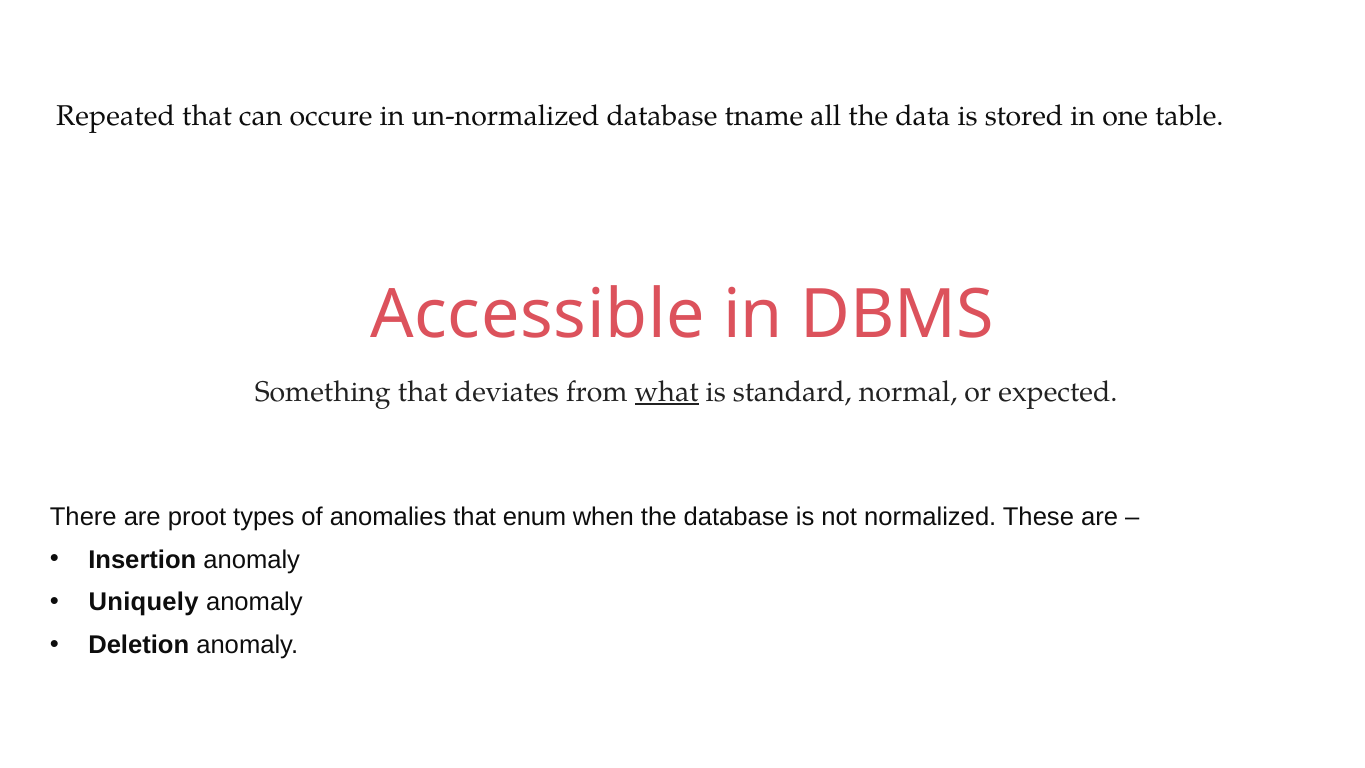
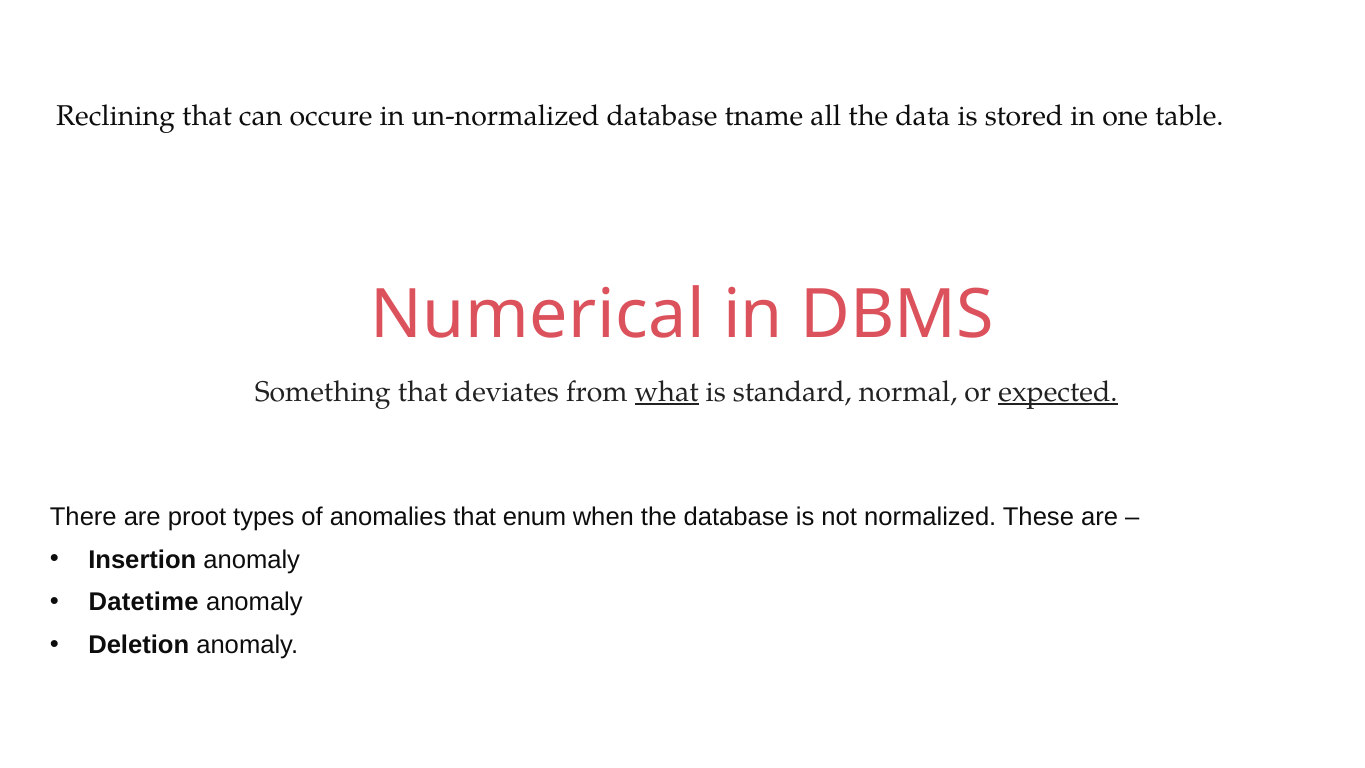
Repeated: Repeated -> Reclining
Accessible: Accessible -> Numerical
expected underline: none -> present
Uniquely: Uniquely -> Datetime
